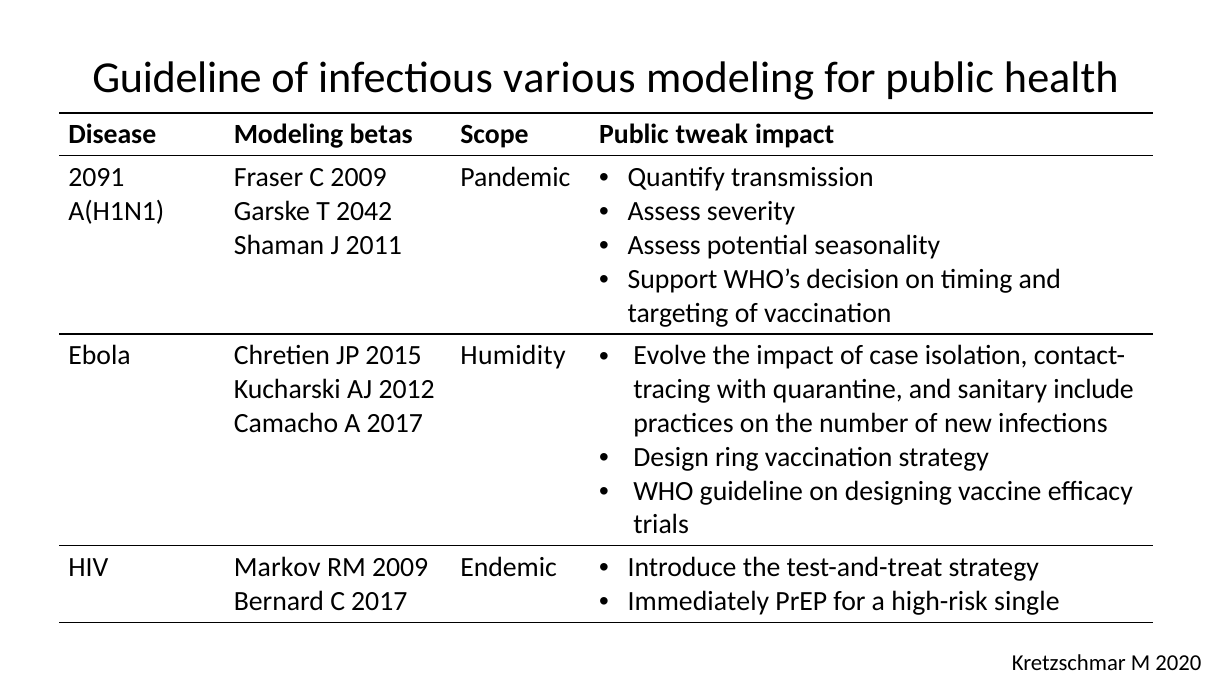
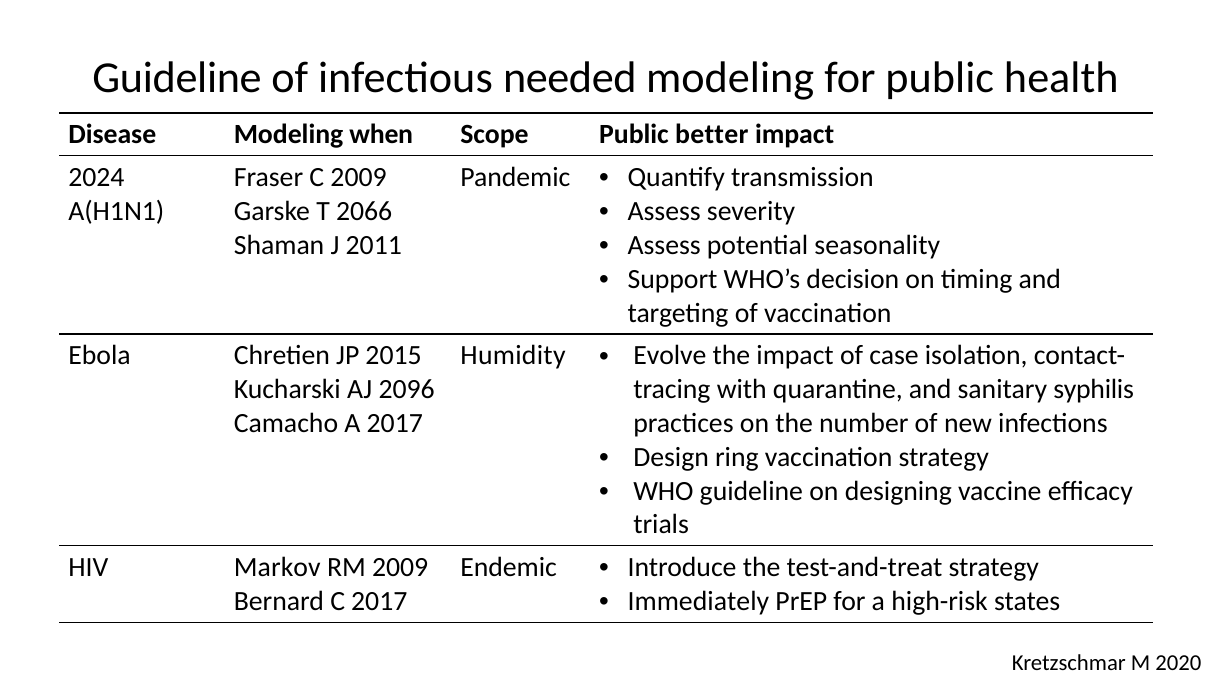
various: various -> needed
betas: betas -> when
tweak: tweak -> better
2091: 2091 -> 2024
2042: 2042 -> 2066
2012: 2012 -> 2096
include: include -> syphilis
single: single -> states
